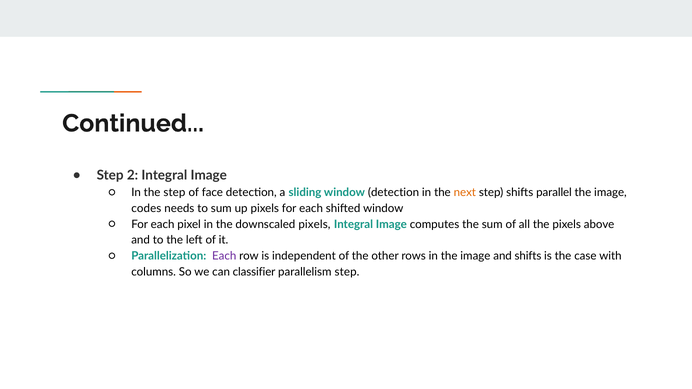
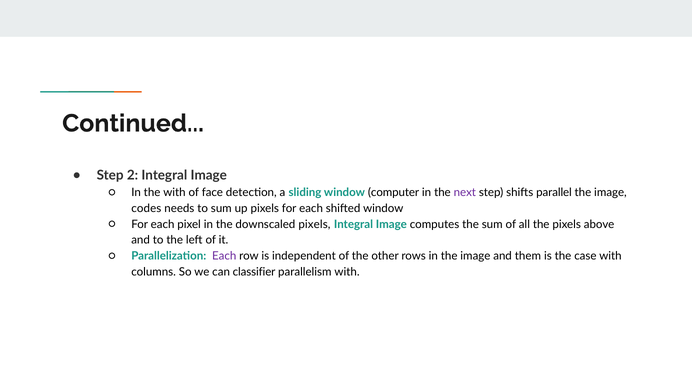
the step: step -> with
window detection: detection -> computer
next colour: orange -> purple
and shifts: shifts -> them
parallelism step: step -> with
